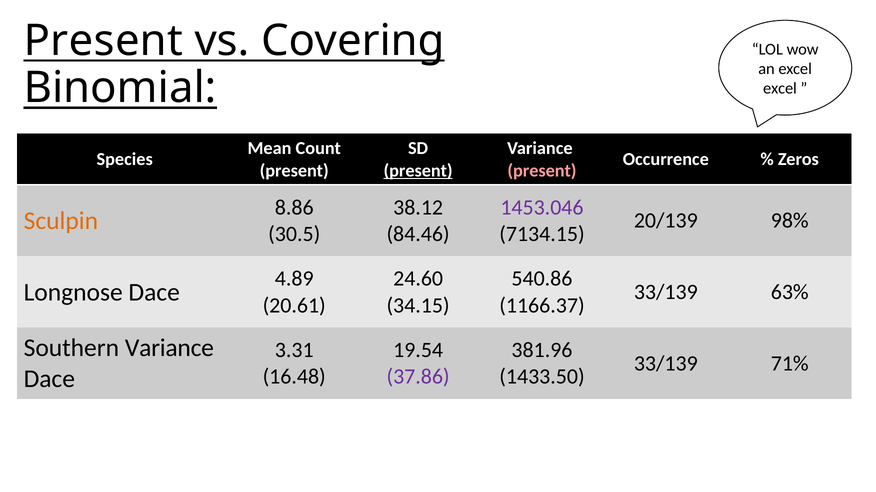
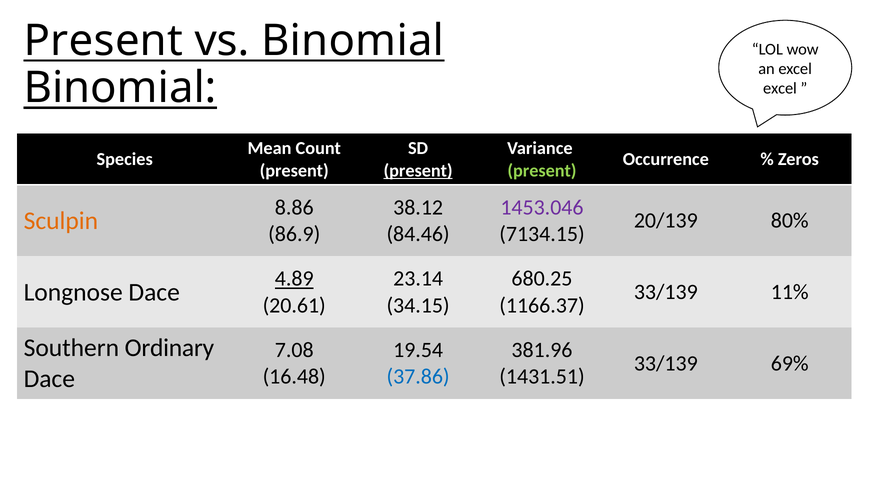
vs Covering: Covering -> Binomial
present at (542, 171) colour: pink -> light green
98%: 98% -> 80%
30.5: 30.5 -> 86.9
4.89 underline: none -> present
24.60: 24.60 -> 23.14
540.86: 540.86 -> 680.25
63%: 63% -> 11%
Southern Variance: Variance -> Ordinary
3.31: 3.31 -> 7.08
71%: 71% -> 69%
37.86 colour: purple -> blue
1433.50: 1433.50 -> 1431.51
